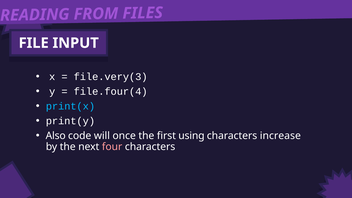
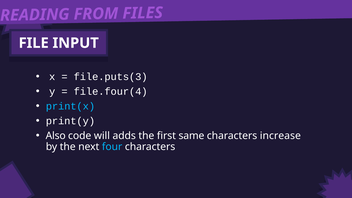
file.very(3: file.very(3 -> file.puts(3
once: once -> adds
using: using -> same
four colour: pink -> light blue
